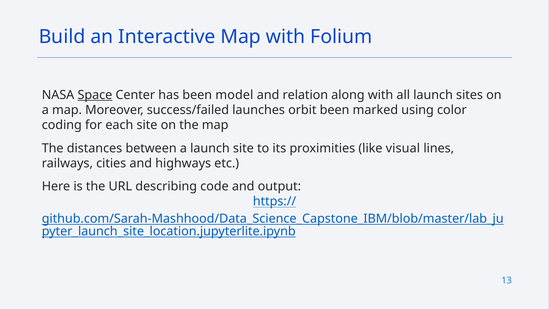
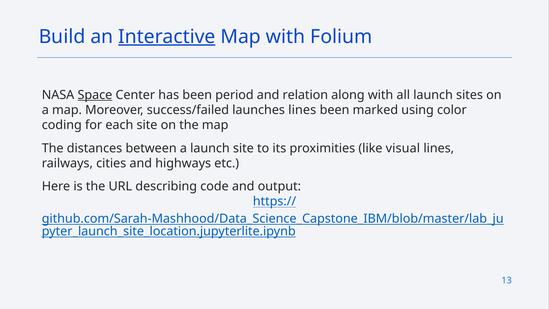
Interactive underline: none -> present
model: model -> period
launches orbit: orbit -> lines
